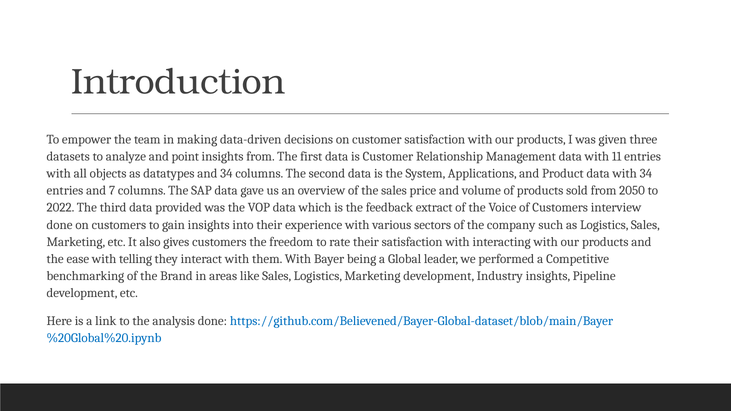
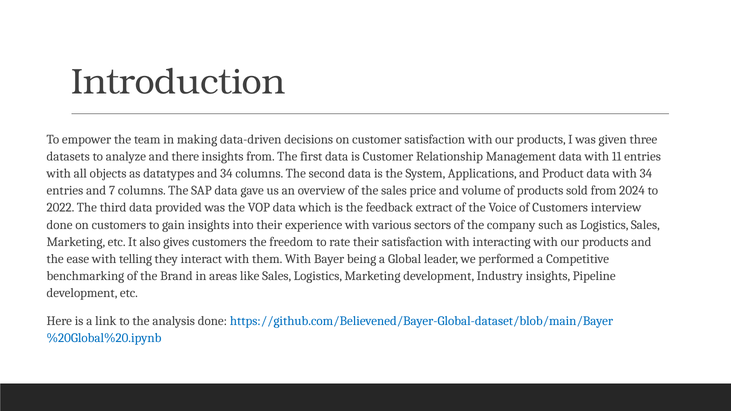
point: point -> there
2050: 2050 -> 2024
